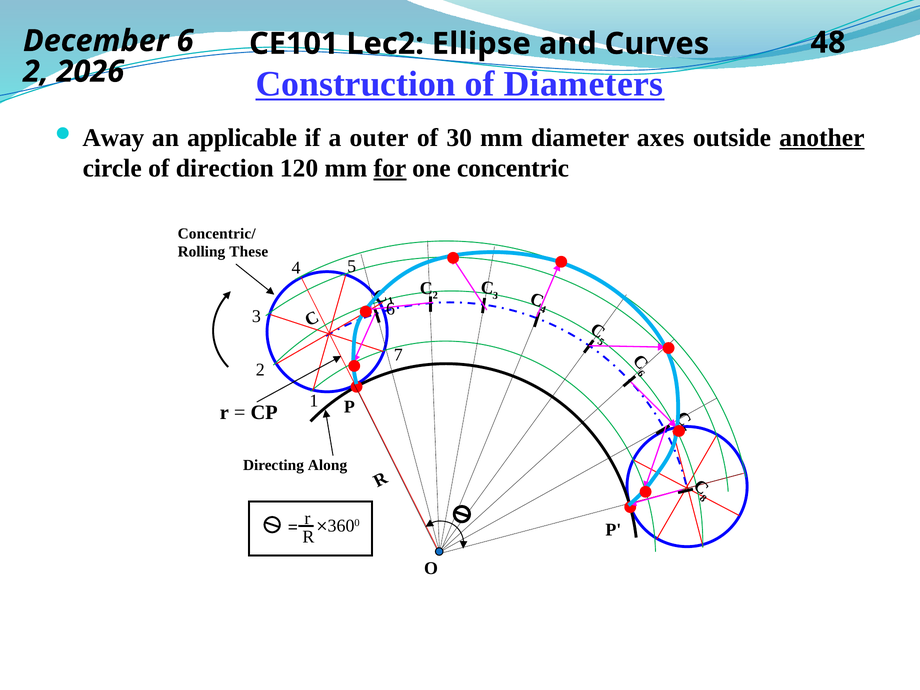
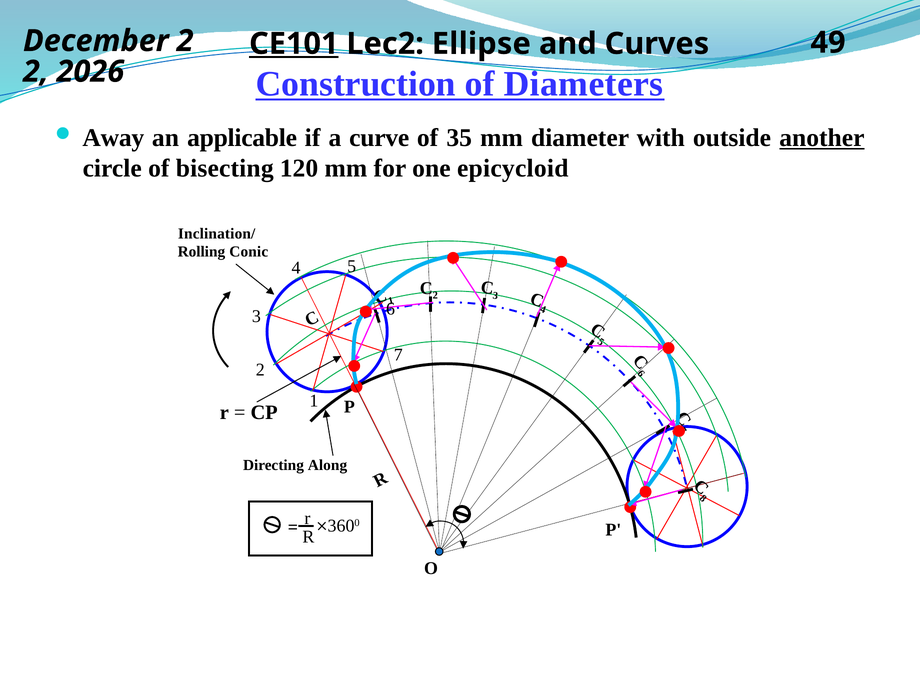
6 at (185, 41): 6 -> 2
CE101 underline: none -> present
48: 48 -> 49
outer: outer -> curve
30: 30 -> 35
axes: axes -> with
direction: direction -> bisecting
for underline: present -> none
concentric: concentric -> epicycloid
Concentric/: Concentric/ -> Inclination/
These: These -> Conic
